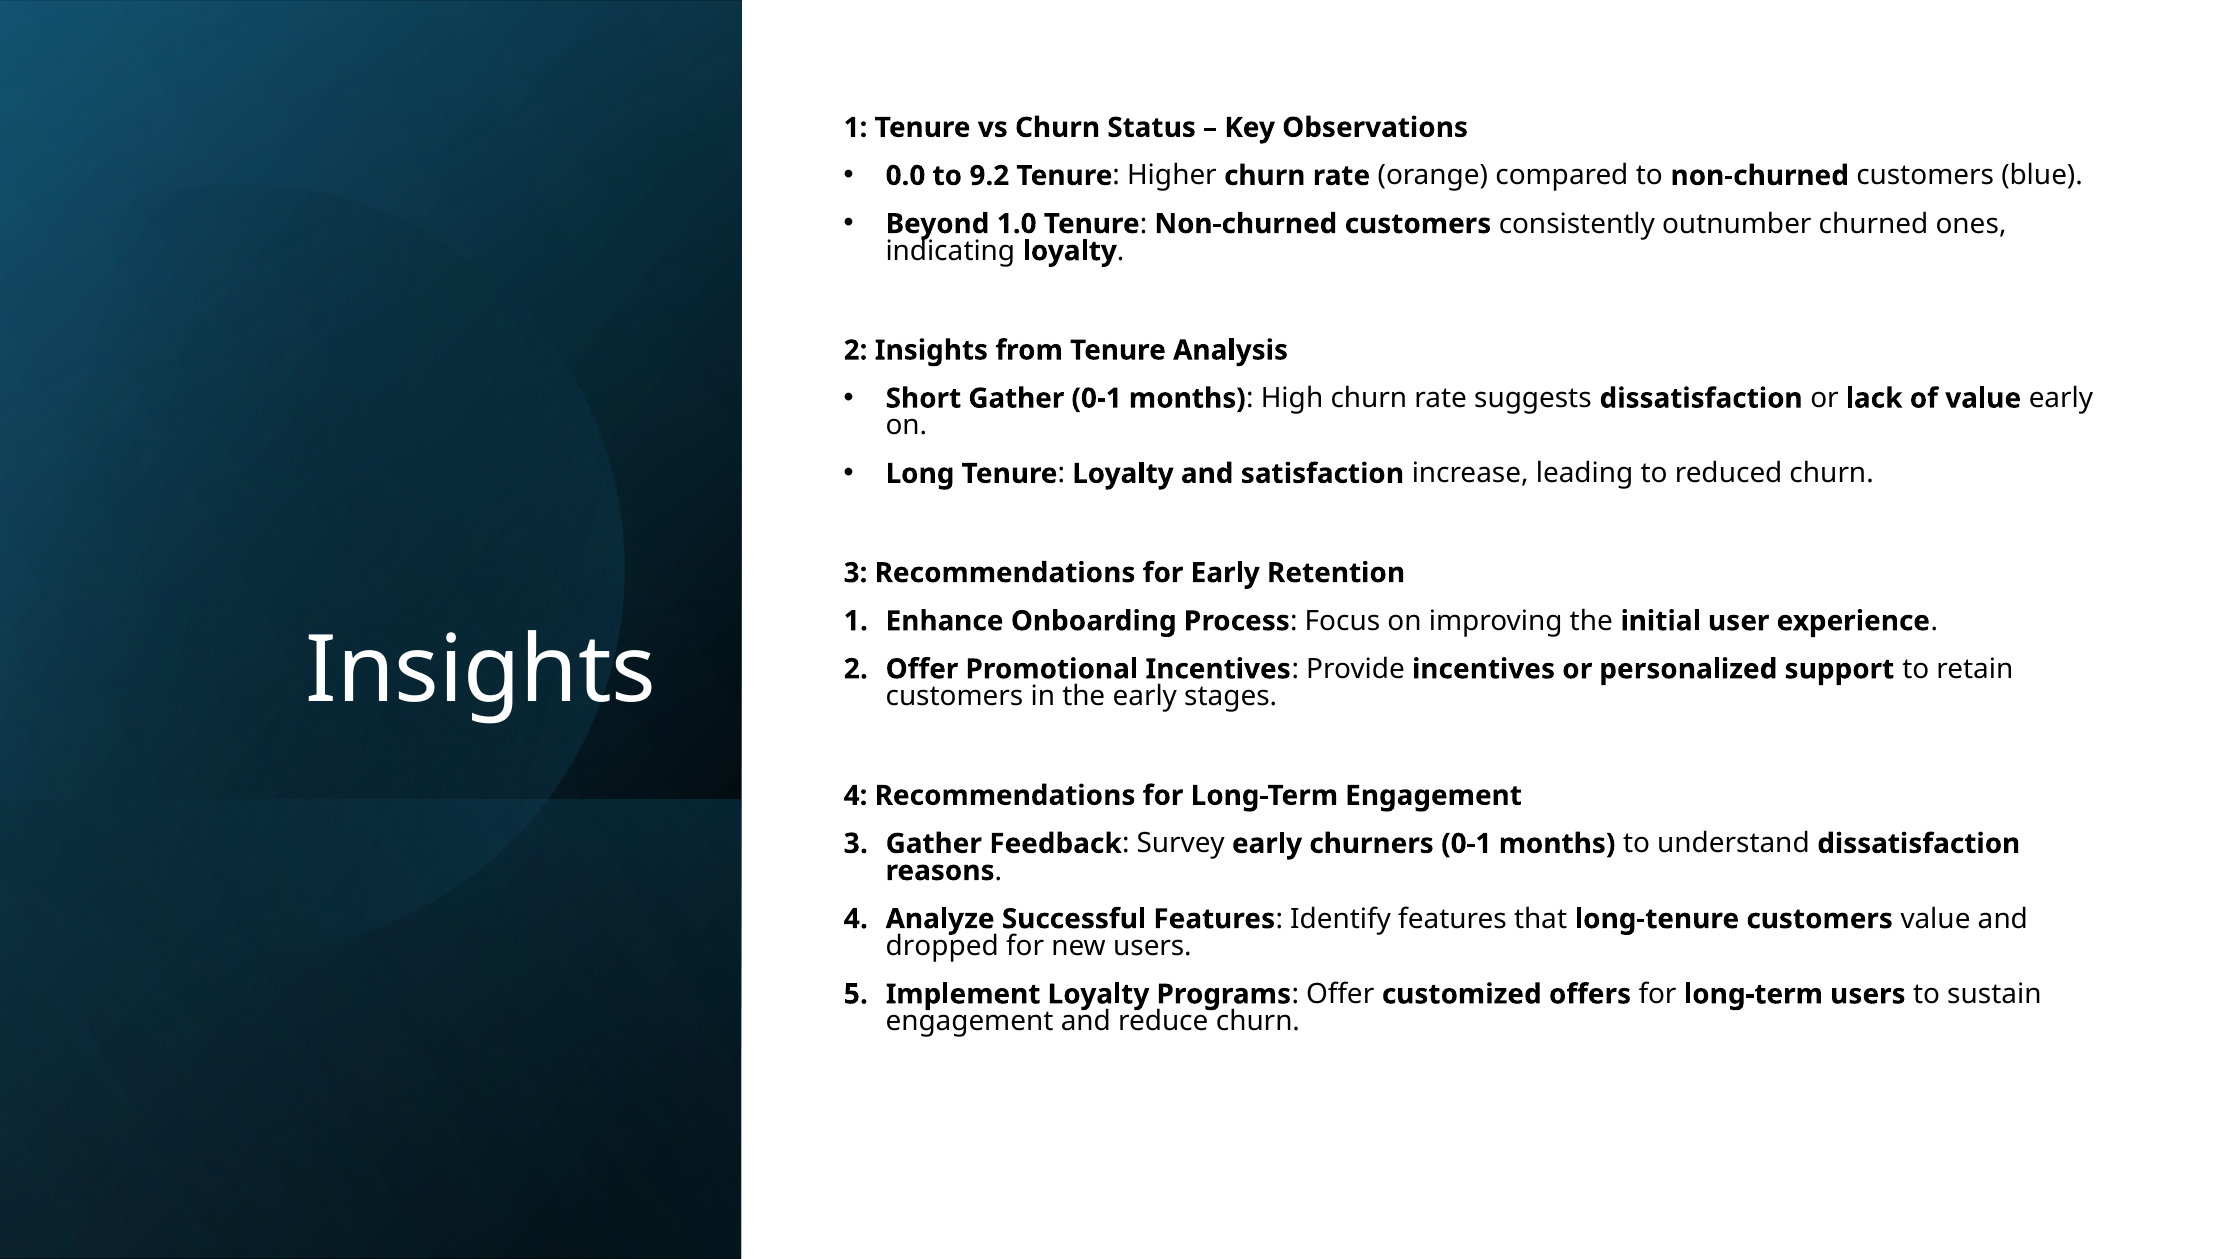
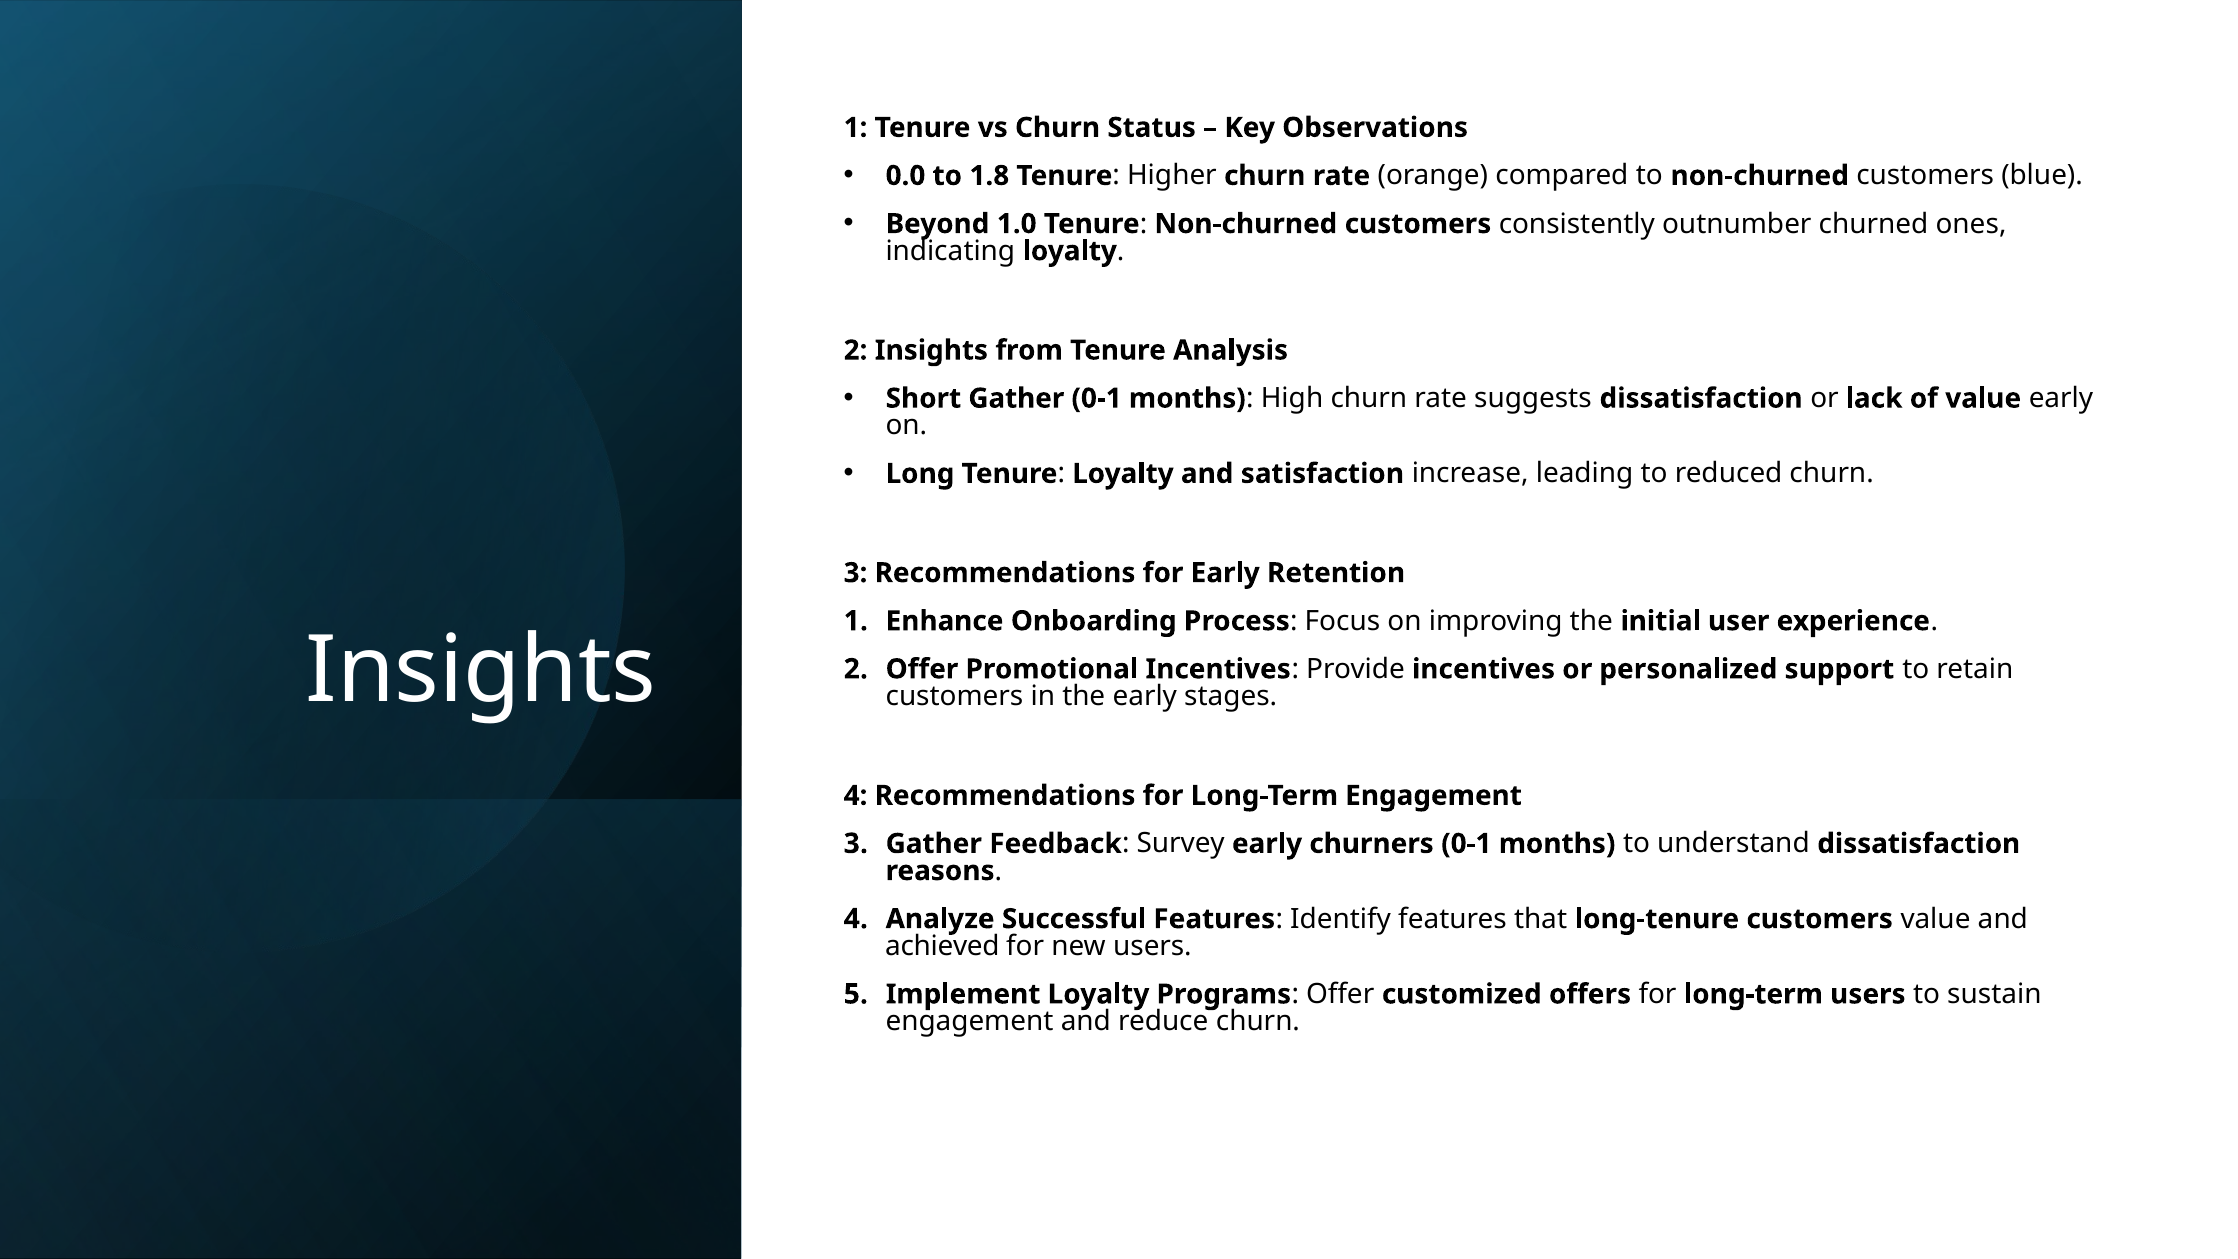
9.2: 9.2 -> 1.8
dropped: dropped -> achieved
